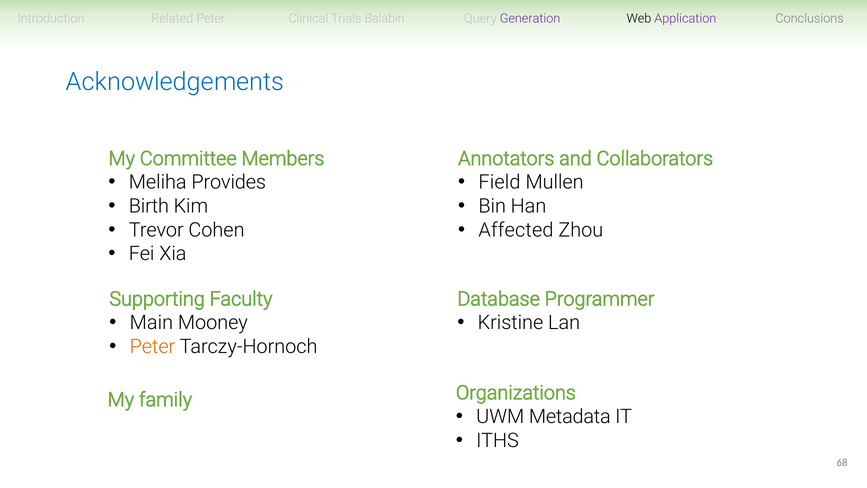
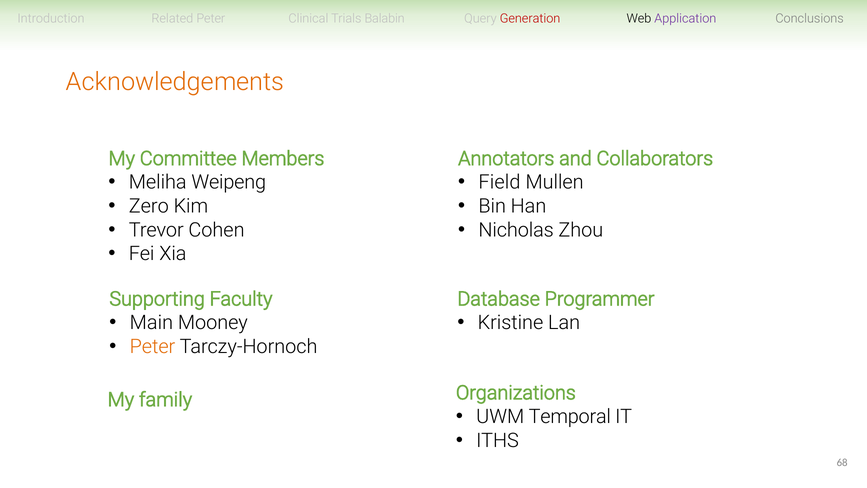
Generation colour: purple -> red
Acknowledgements colour: blue -> orange
Provides: Provides -> Weipeng
Birth: Birth -> Zero
Affected: Affected -> Nicholas
Metadata: Metadata -> Temporal
